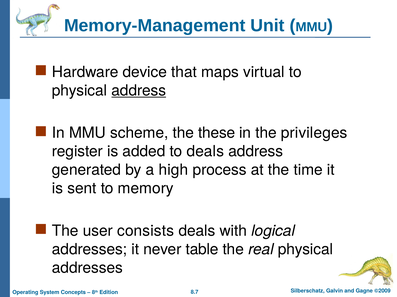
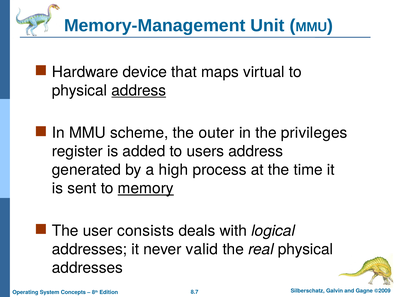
these: these -> outer
to deals: deals -> users
memory underline: none -> present
table: table -> valid
